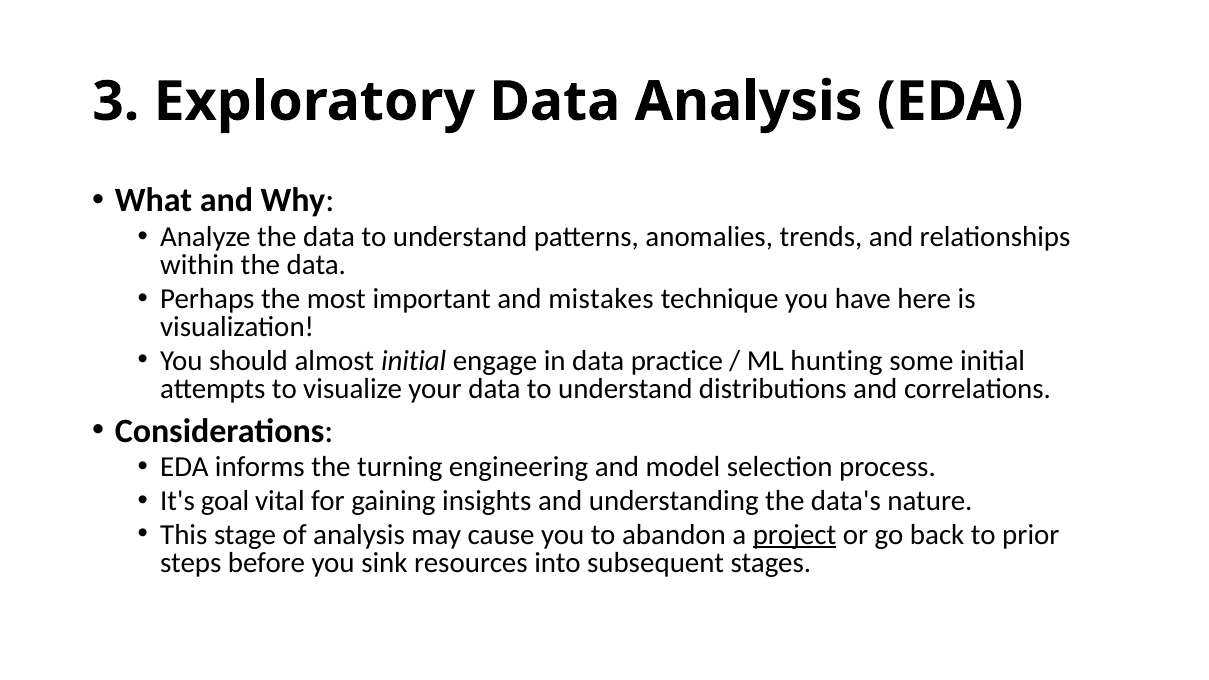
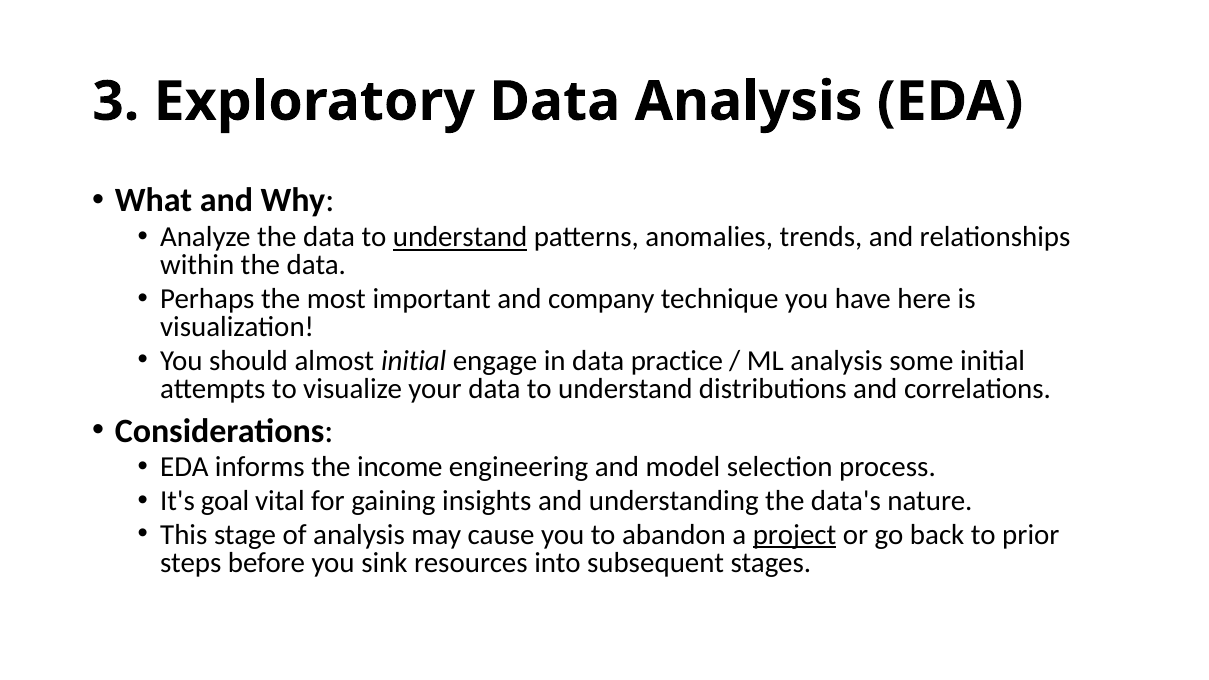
understand at (460, 237) underline: none -> present
mistakes: mistakes -> company
ML hunting: hunting -> analysis
turning: turning -> income
